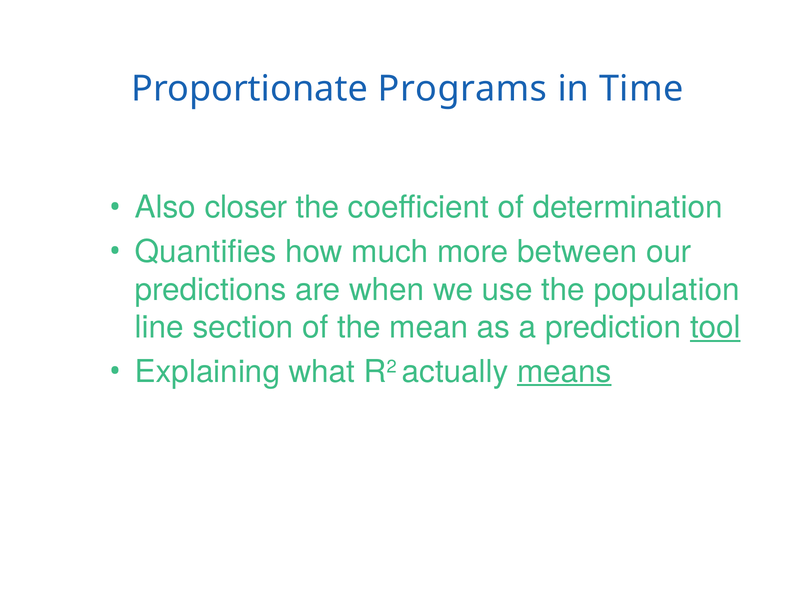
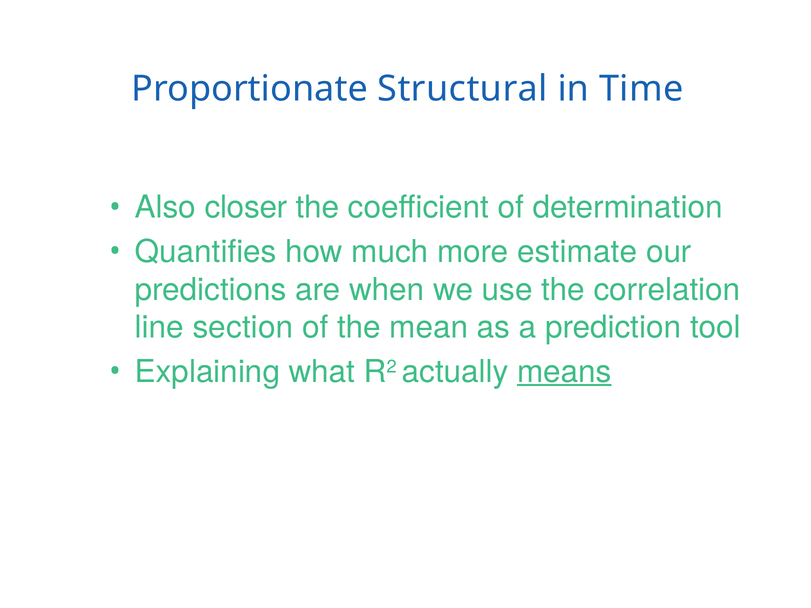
Programs: Programs -> Structural
between: between -> estimate
population: population -> correlation
tool underline: present -> none
